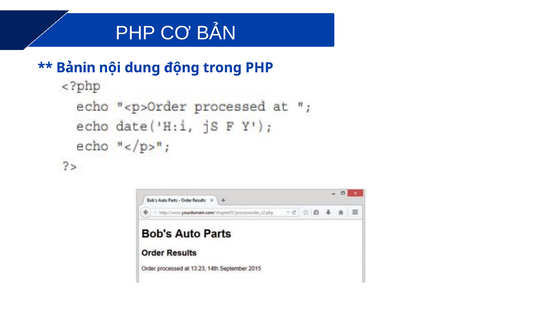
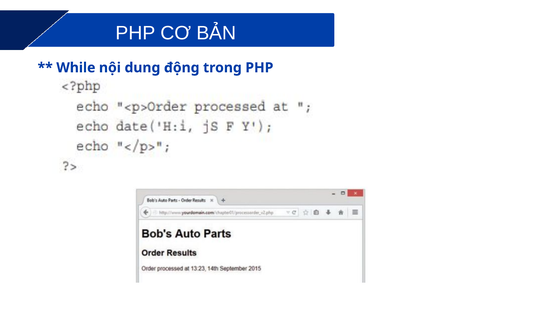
Bảnin: Bảnin -> While
